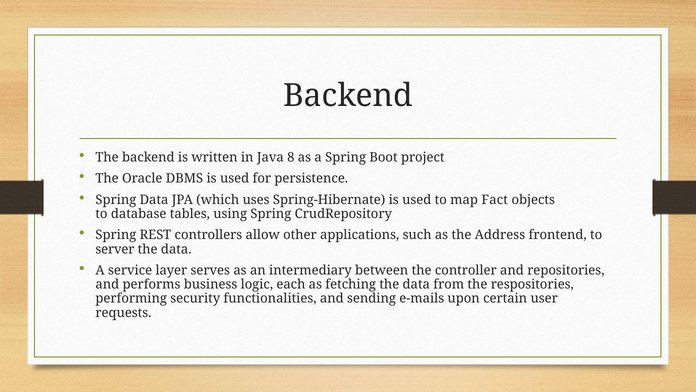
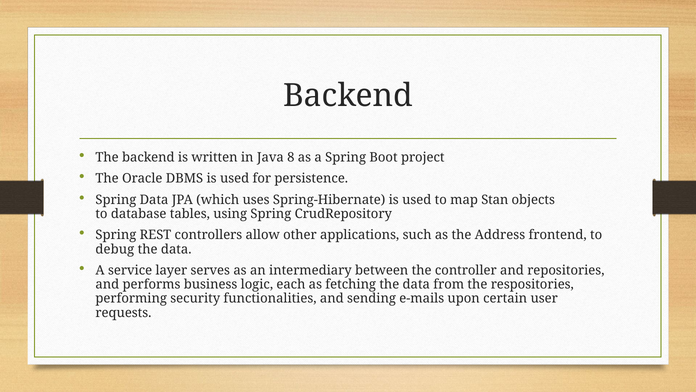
Fact: Fact -> Stan
server: server -> debug
